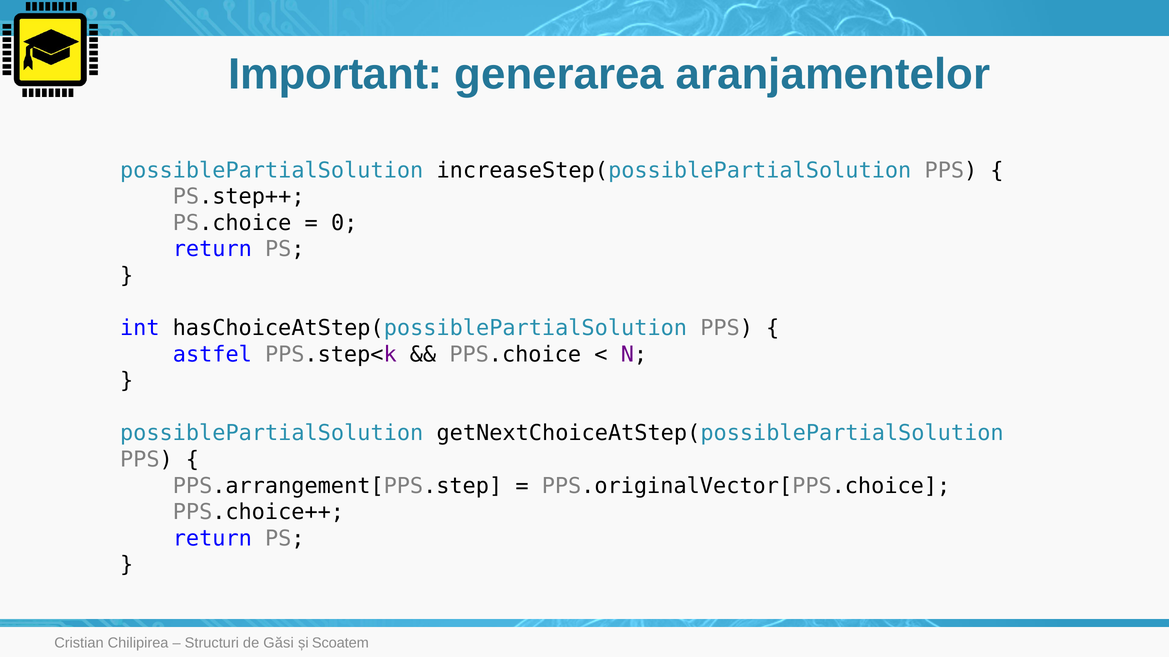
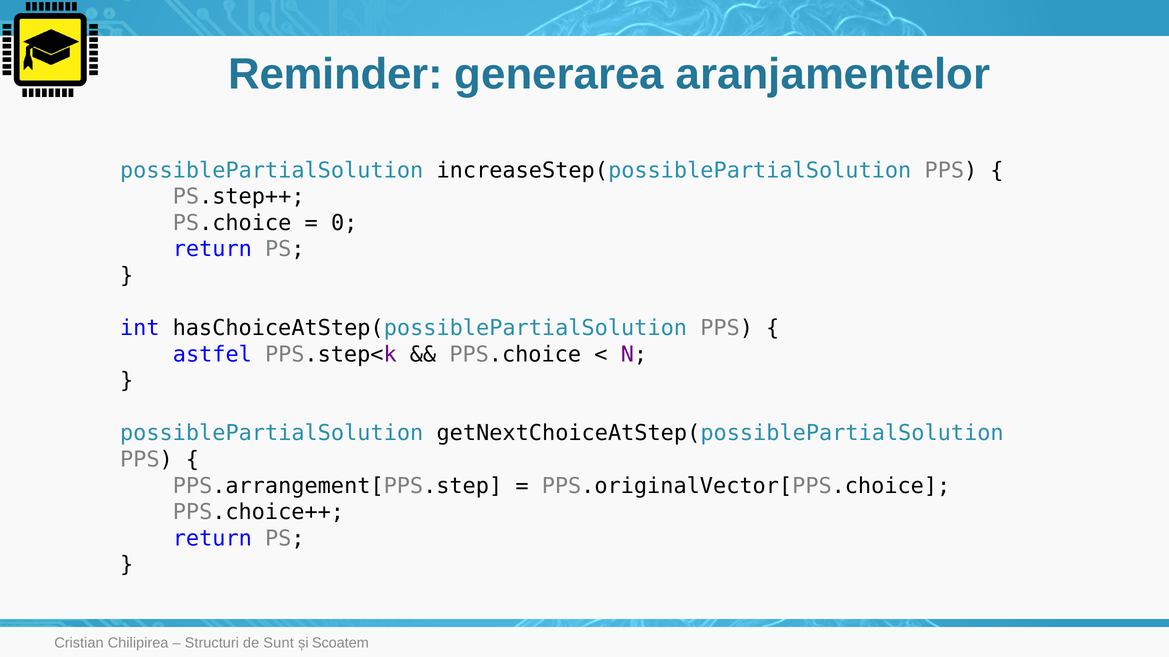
Important: Important -> Reminder
Găsi: Găsi -> Sunt
